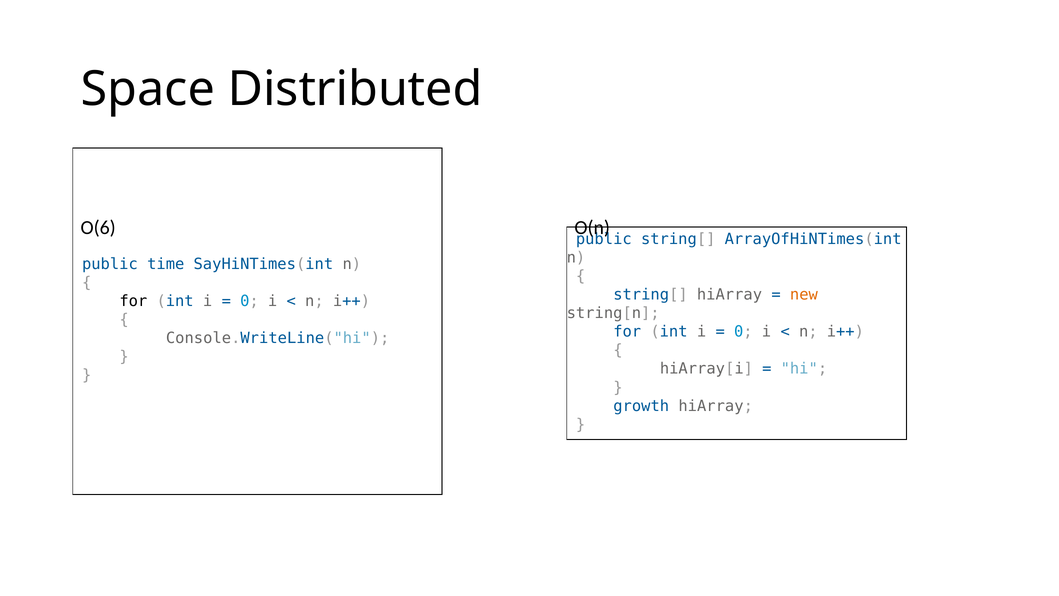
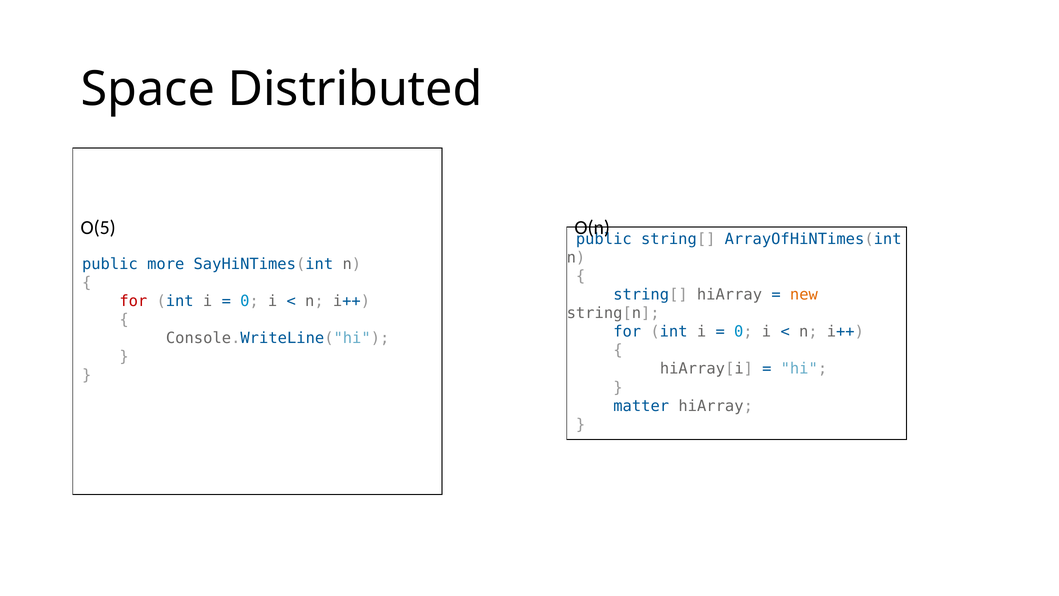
O(6: O(6 -> O(5
time: time -> more
for at (133, 301) colour: black -> red
growth: growth -> matter
